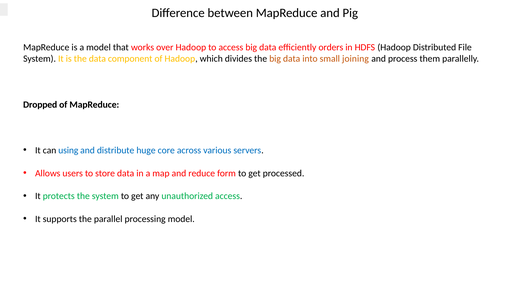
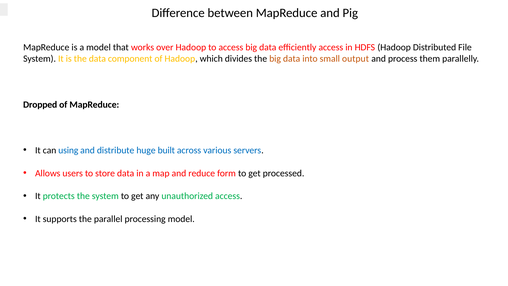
efficiently orders: orders -> access
joining: joining -> output
core: core -> built
